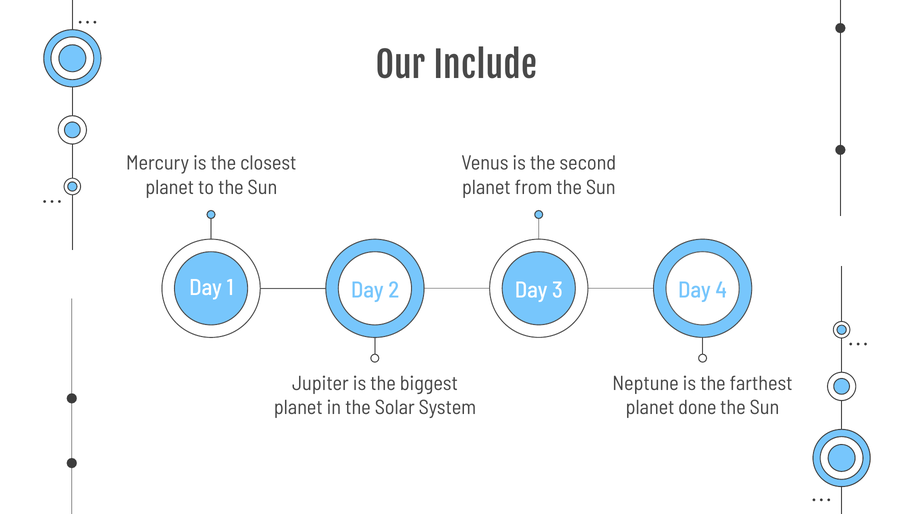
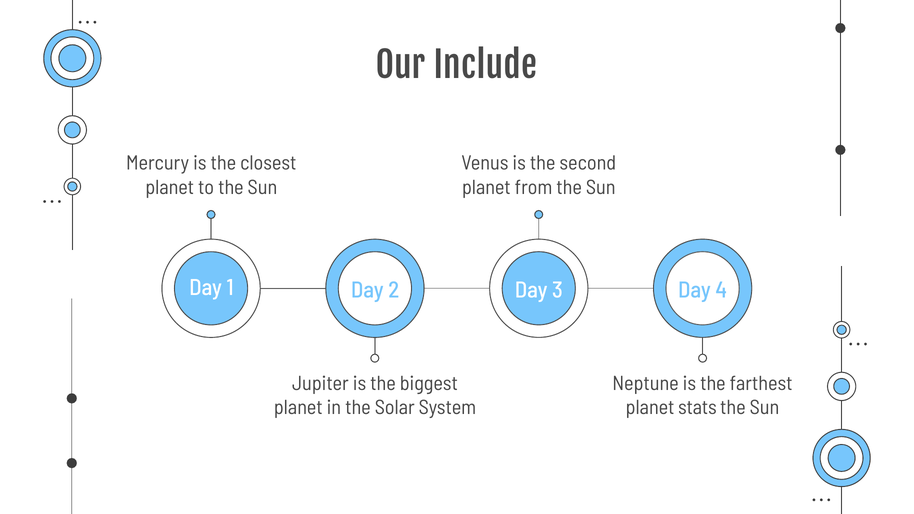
done: done -> stats
